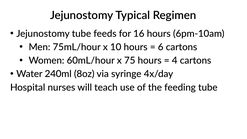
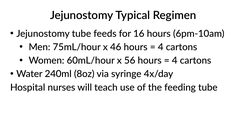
10: 10 -> 46
6 at (161, 47): 6 -> 4
75: 75 -> 56
